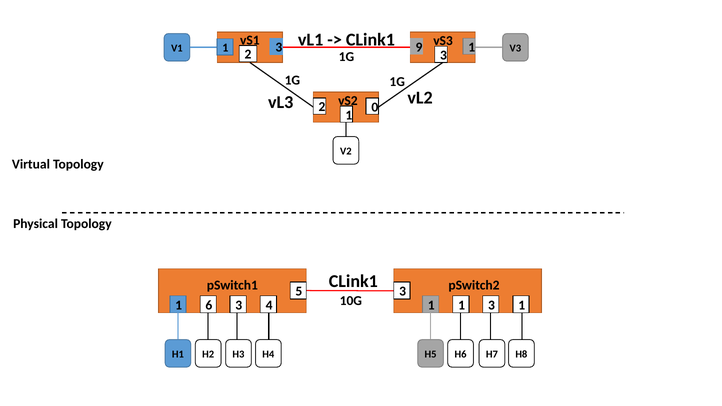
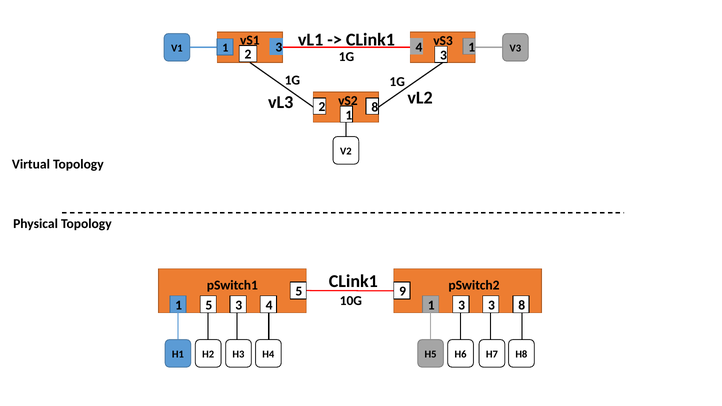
9 at (419, 47): 9 -> 4
2 0: 0 -> 8
5 3: 3 -> 9
1 6: 6 -> 5
1 1: 1 -> 3
1 at (522, 305): 1 -> 8
